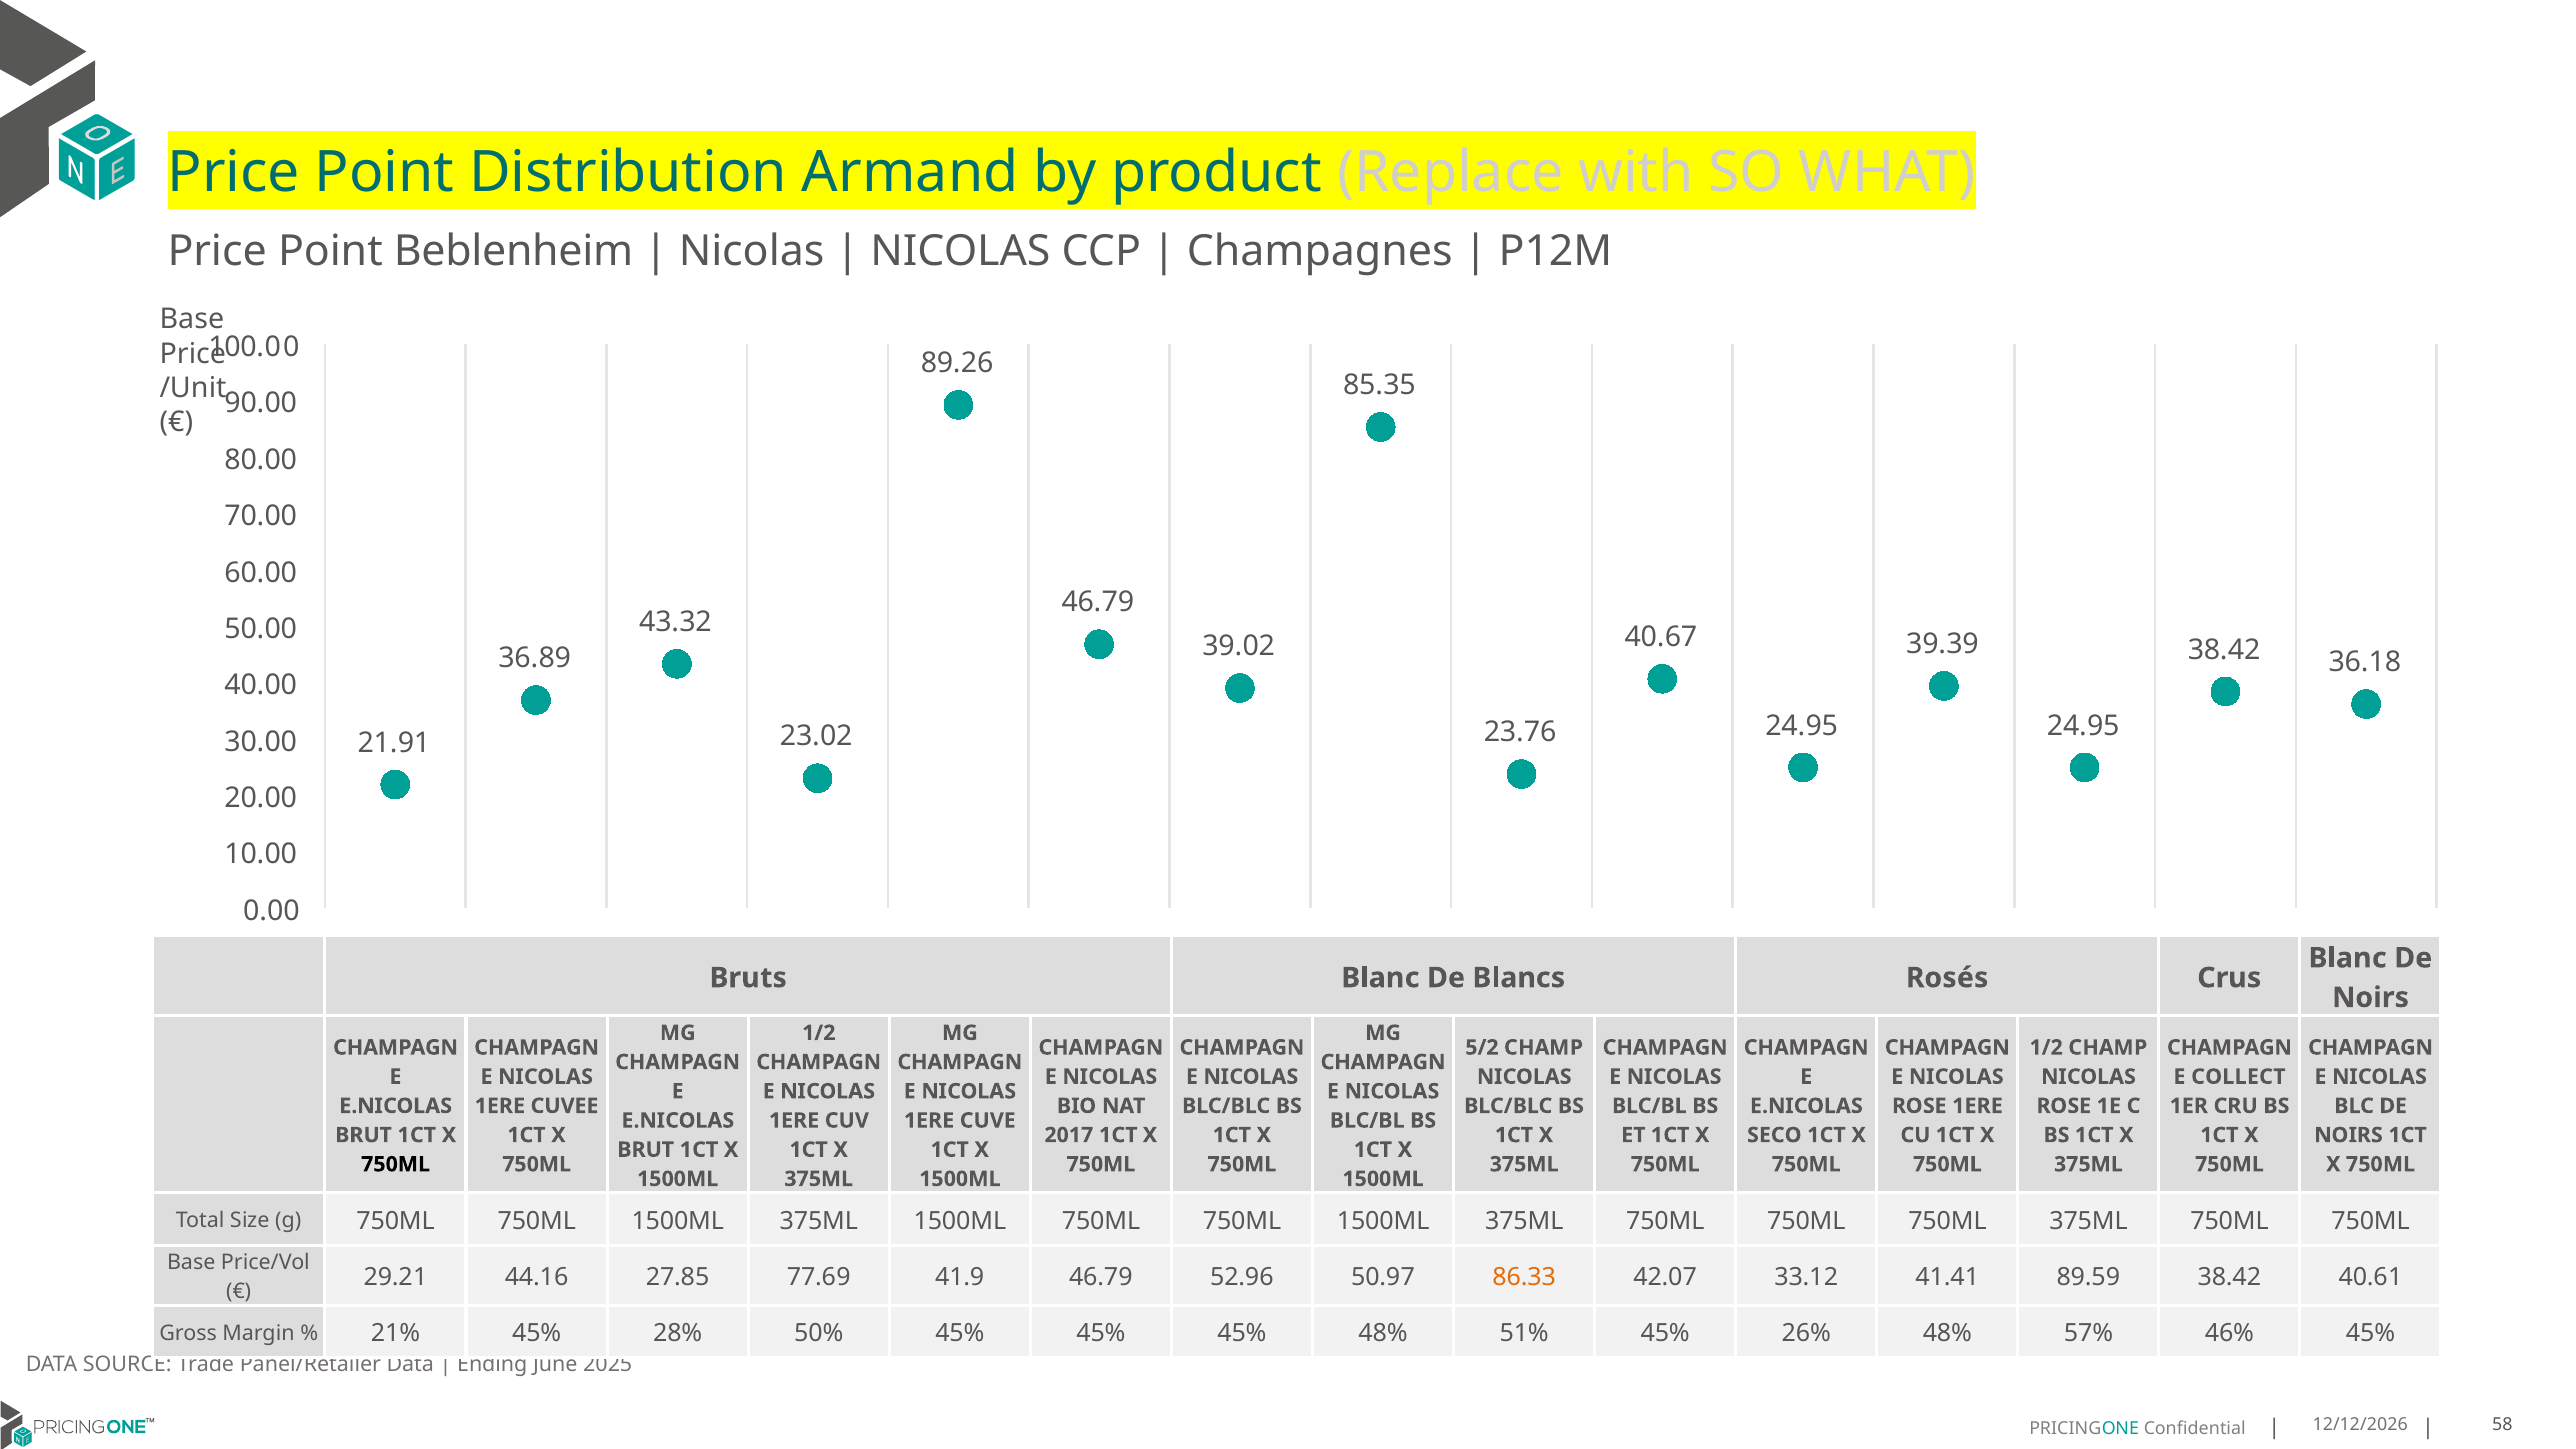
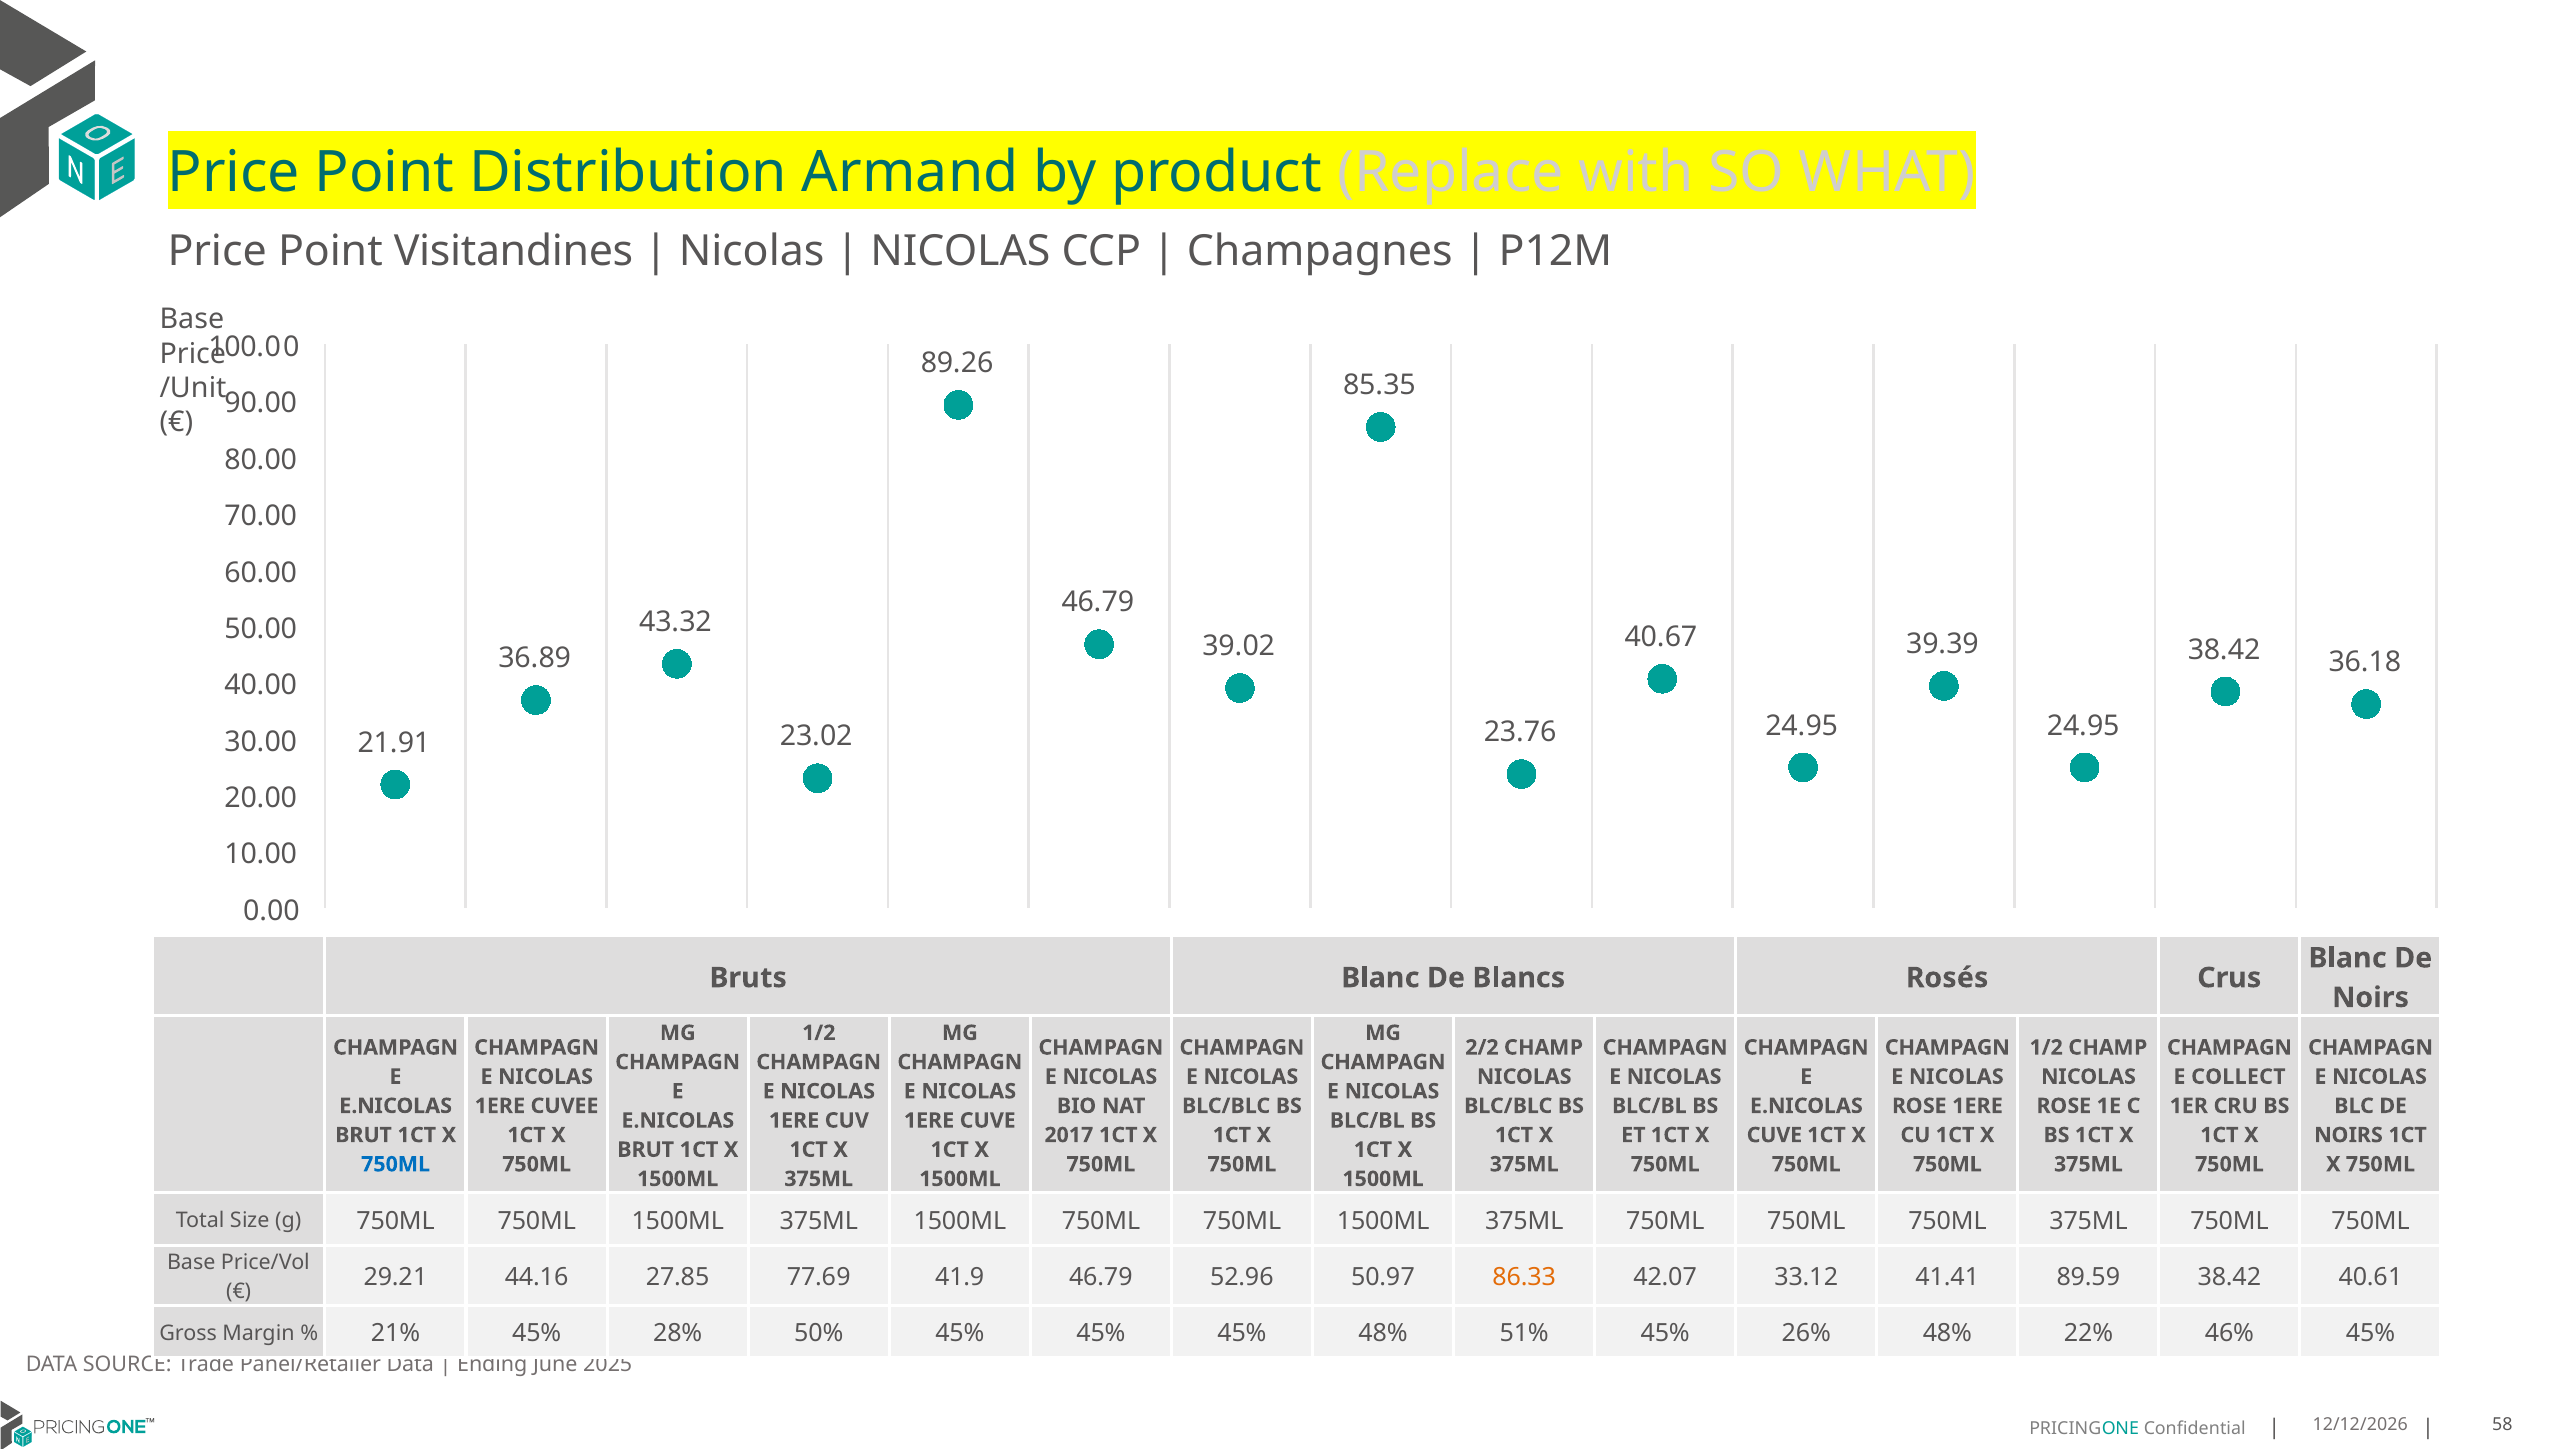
Beblenheim: Beblenheim -> Visitandines
5/2: 5/2 -> 2/2
SECO at (1774, 1135): SECO -> CUVE
750ML at (396, 1164) colour: black -> blue
57%: 57% -> 22%
